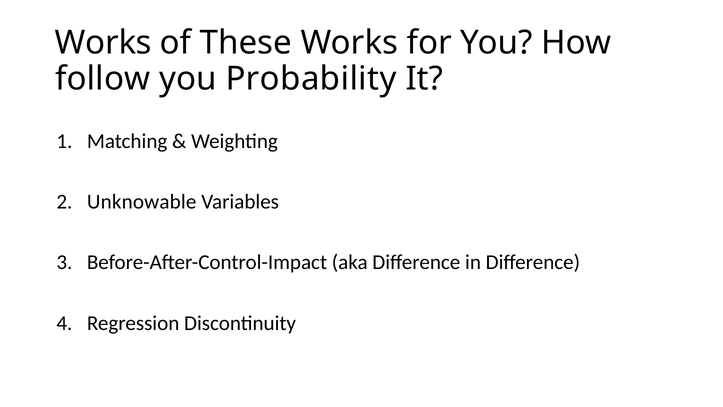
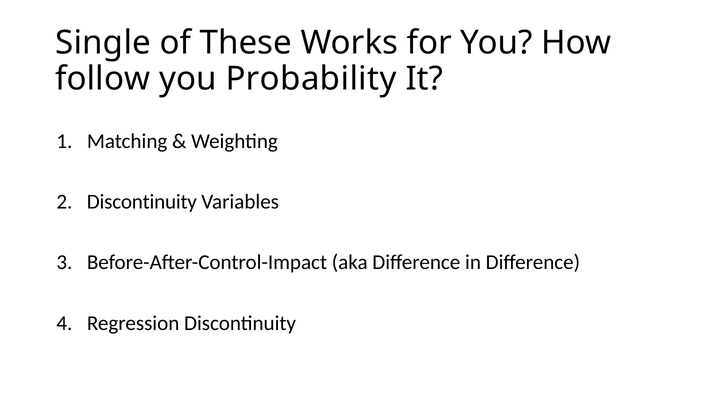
Works at (103, 43): Works -> Single
Unknowable at (142, 202): Unknowable -> Discontinuity
